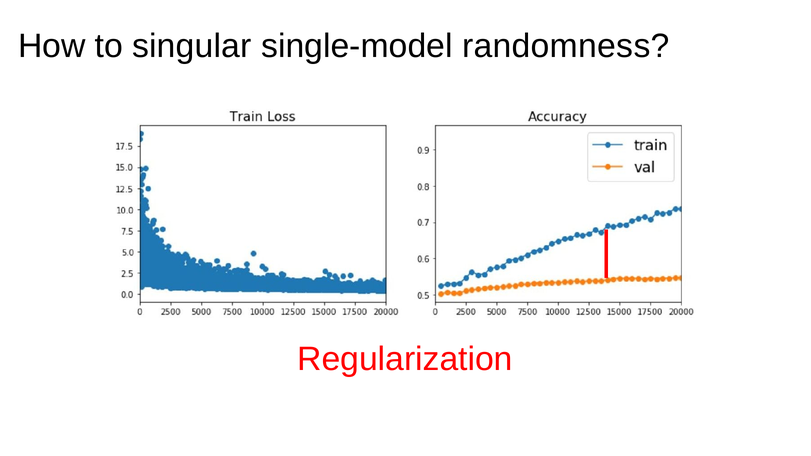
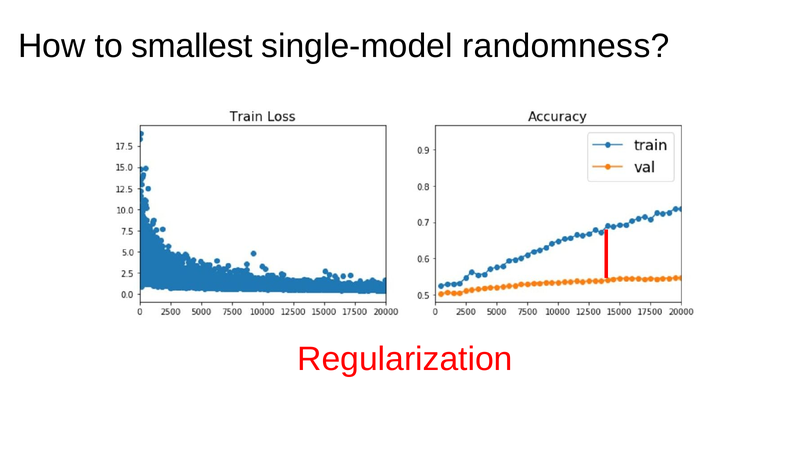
singular: singular -> smallest
